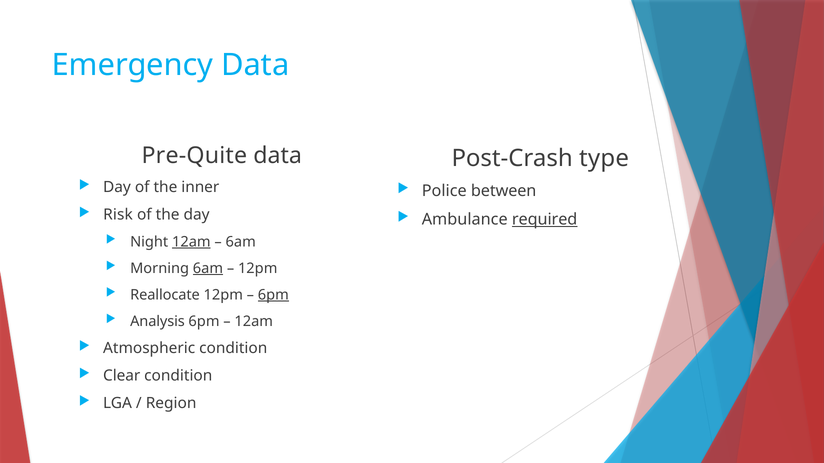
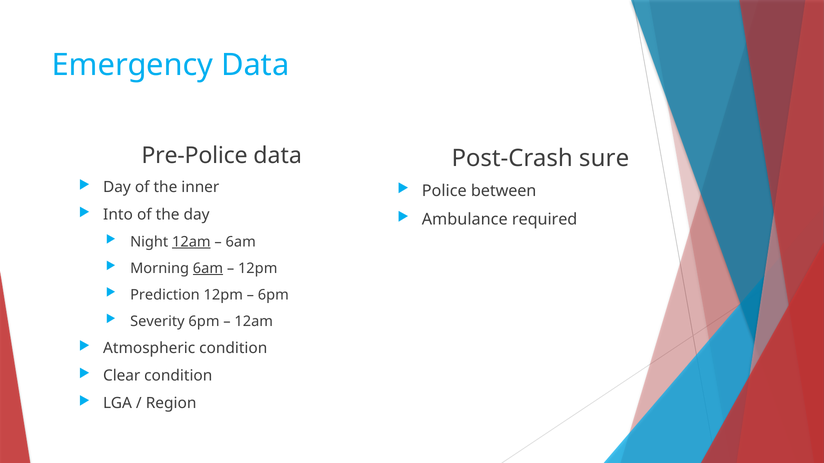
Pre-Quite: Pre-Quite -> Pre-Police
type: type -> sure
Risk: Risk -> Into
required underline: present -> none
Reallocate: Reallocate -> Prediction
6pm at (273, 295) underline: present -> none
Analysis: Analysis -> Severity
